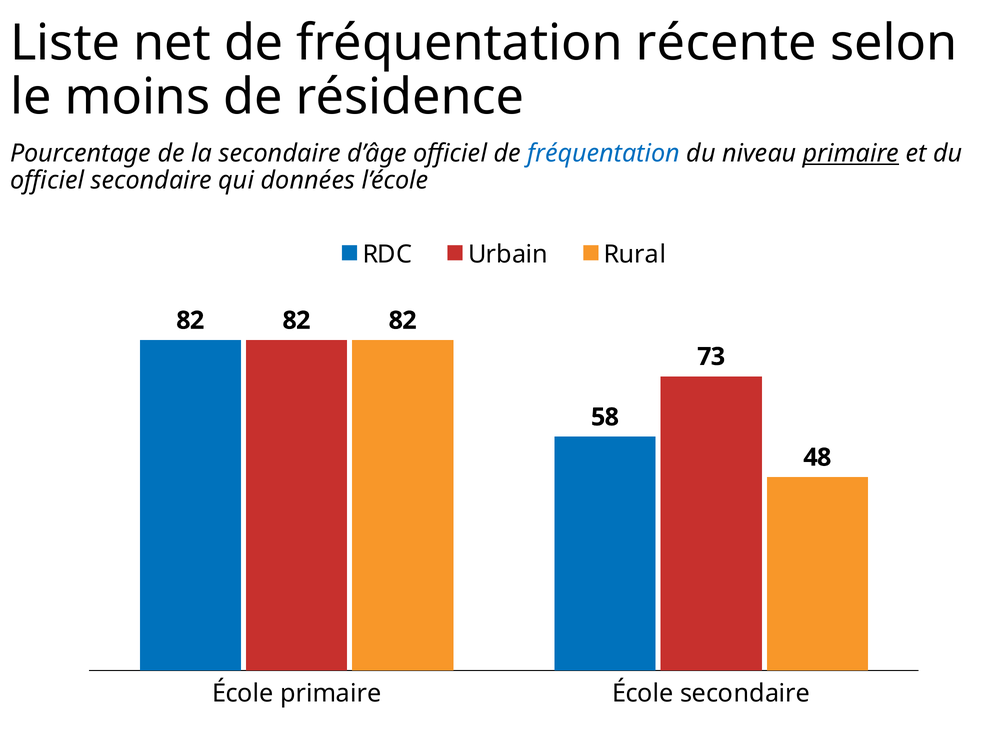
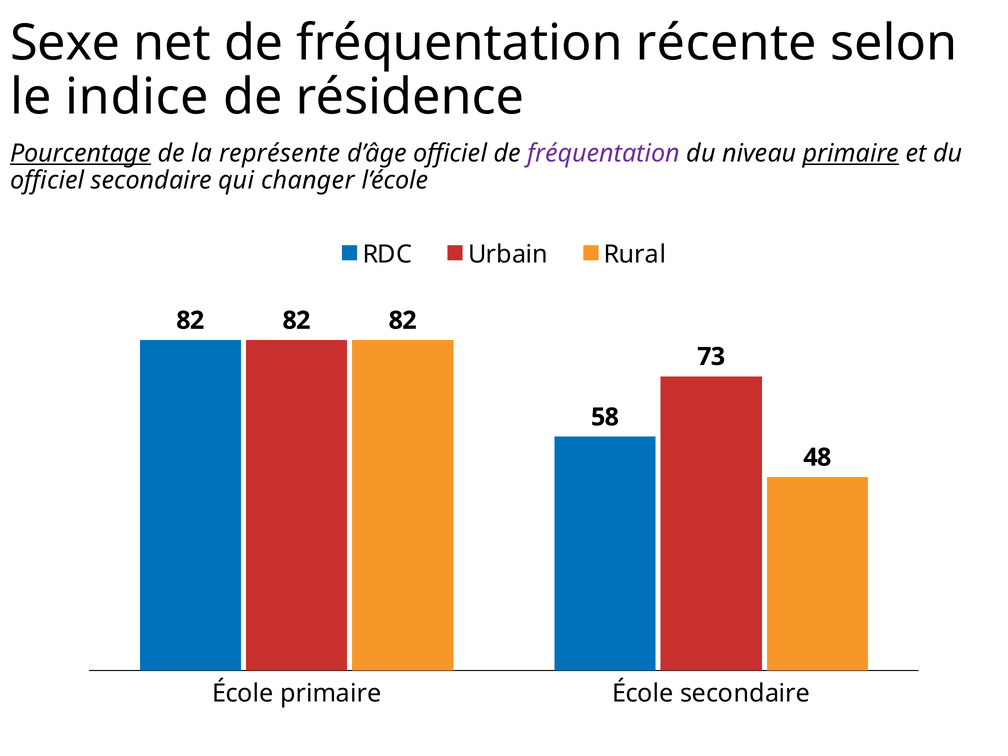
Liste: Liste -> Sexe
moins: moins -> indice
Pourcentage underline: none -> present
la secondaire: secondaire -> représente
fréquentation at (604, 153) colour: blue -> purple
données: données -> changer
